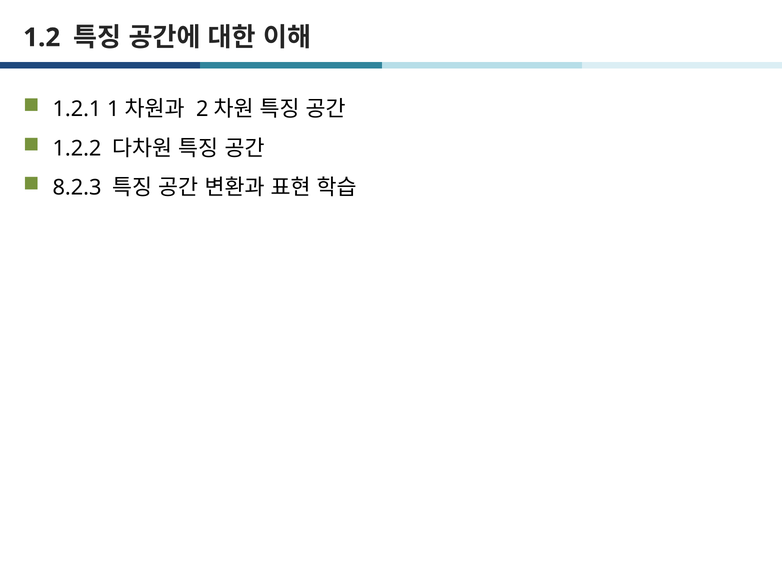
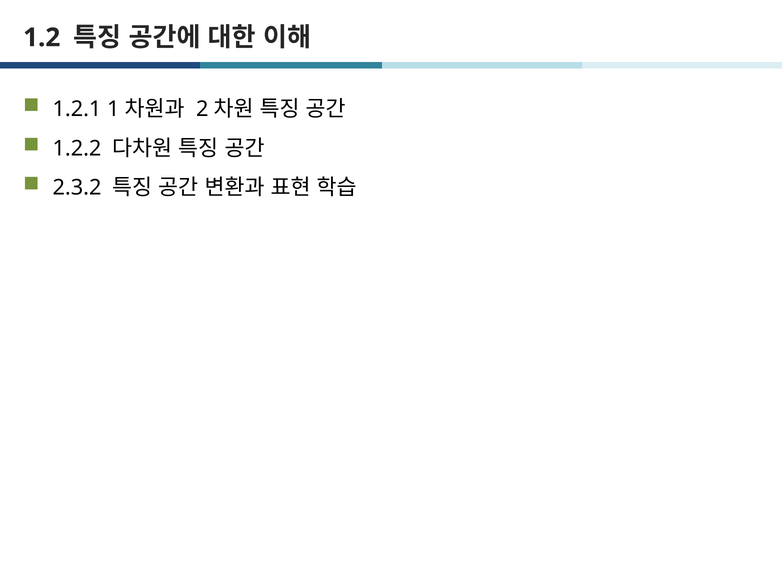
8.2.3: 8.2.3 -> 2.3.2
